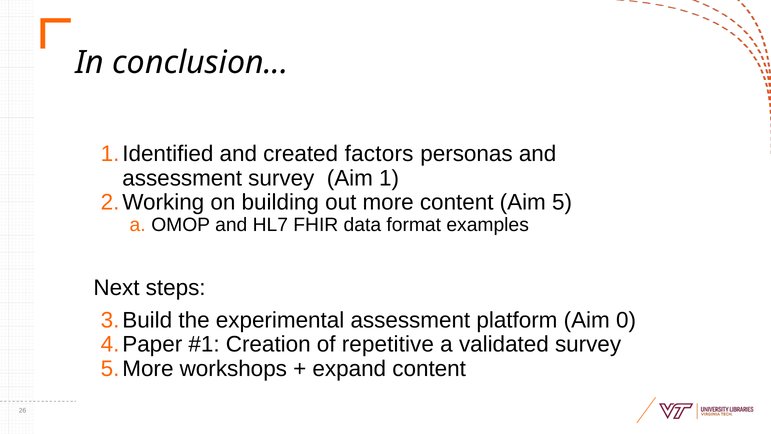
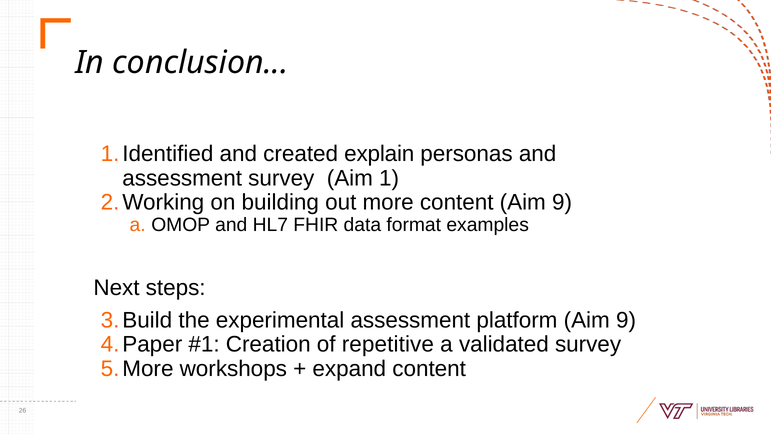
factors: factors -> explain
content Aim 5: 5 -> 9
platform Aim 0: 0 -> 9
